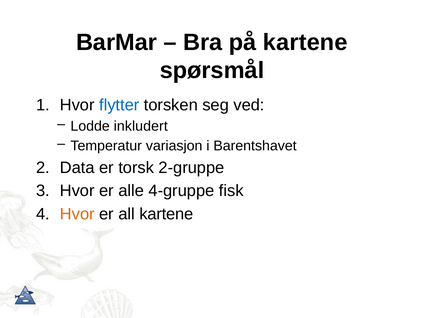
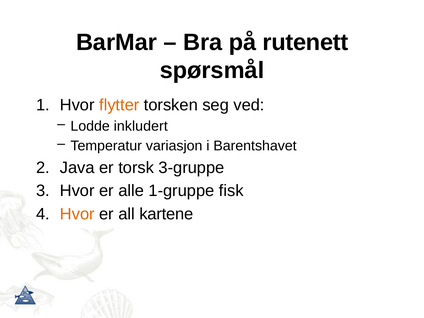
på kartene: kartene -> rutenett
flytter colour: blue -> orange
Data: Data -> Java
2-gruppe: 2-gruppe -> 3-gruppe
4-gruppe: 4-gruppe -> 1-gruppe
